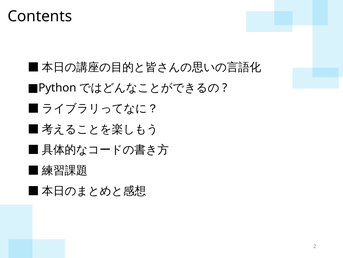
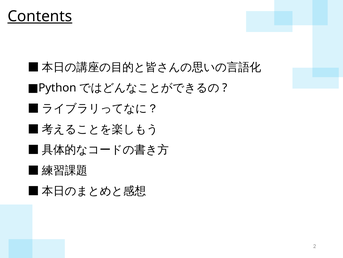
Contents underline: none -> present
